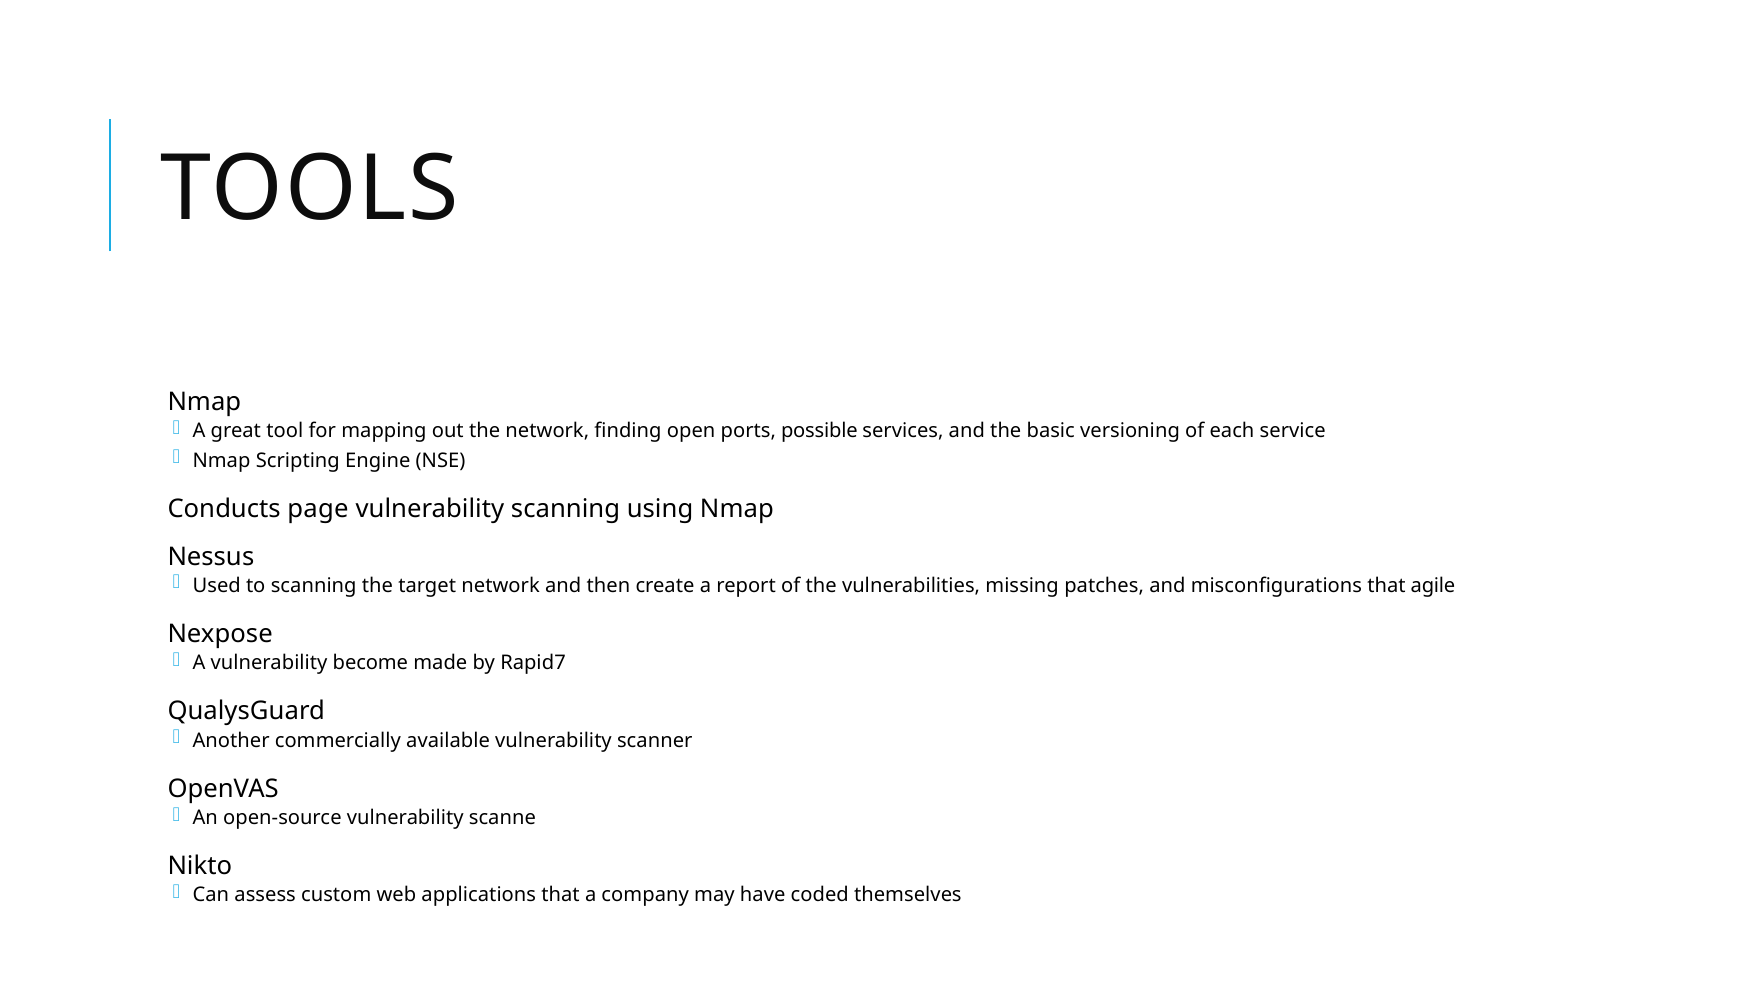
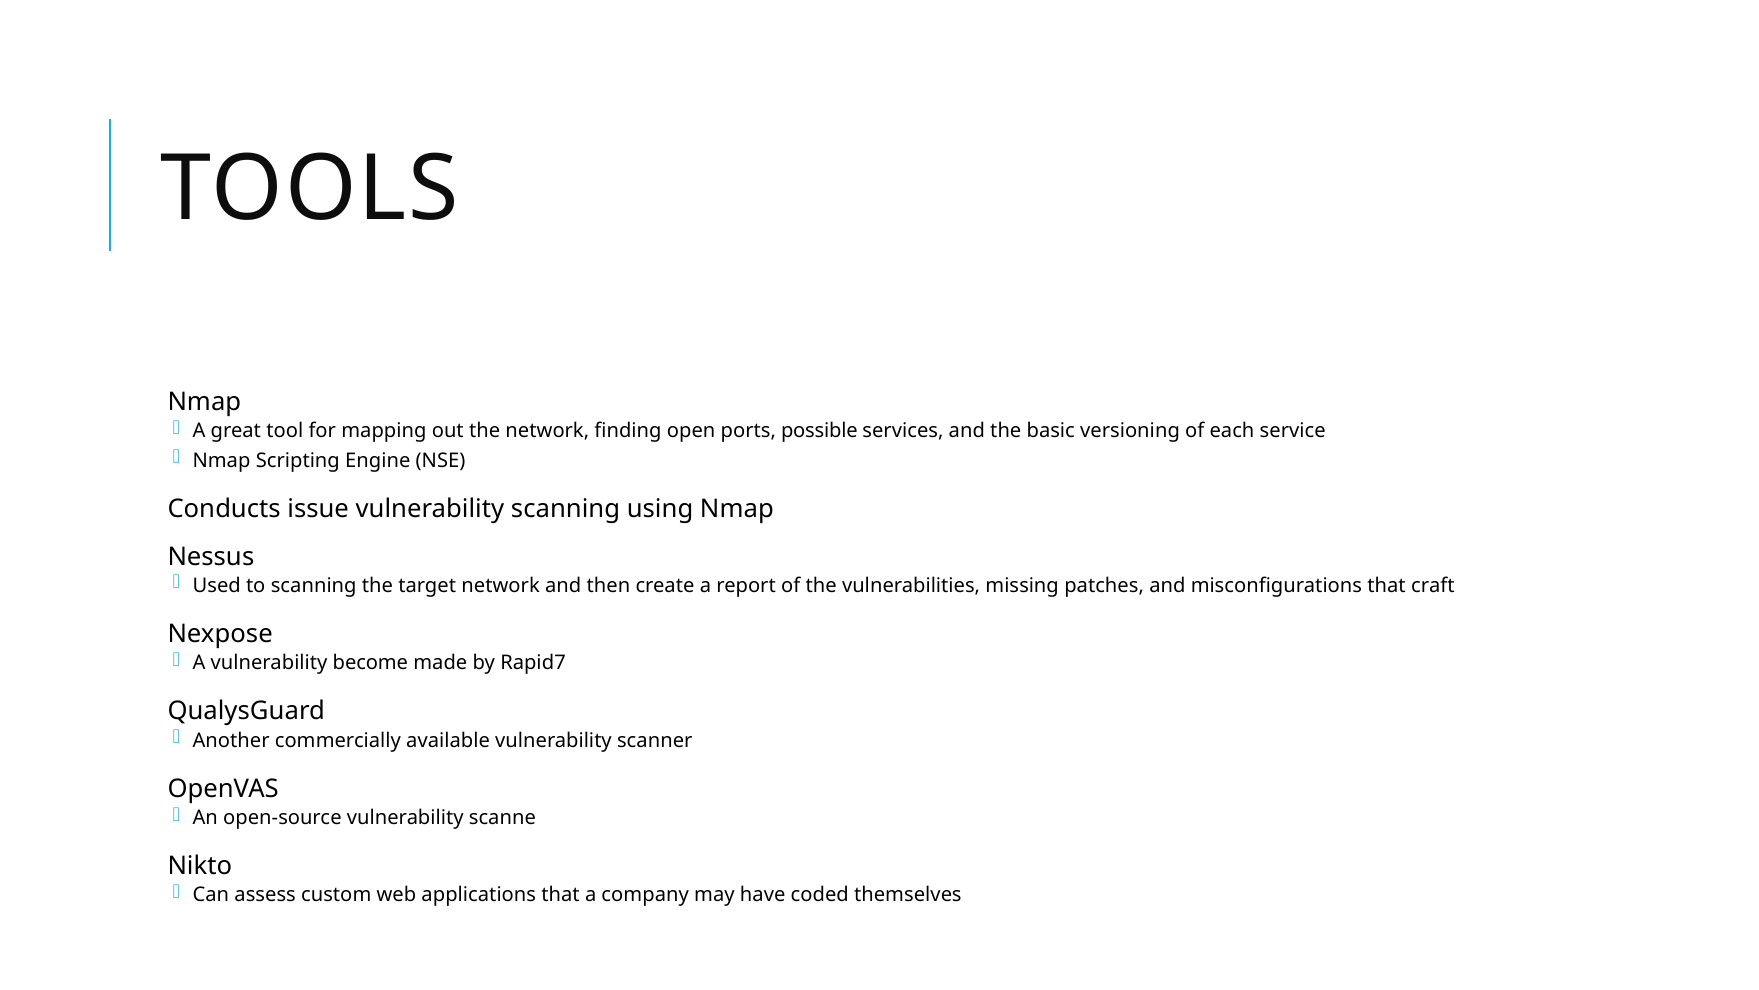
page: page -> issue
agile: agile -> craft
